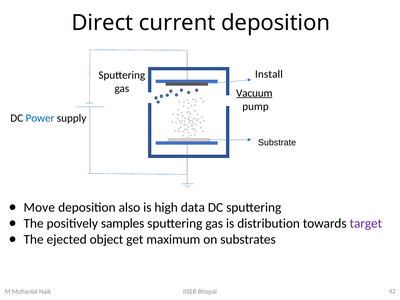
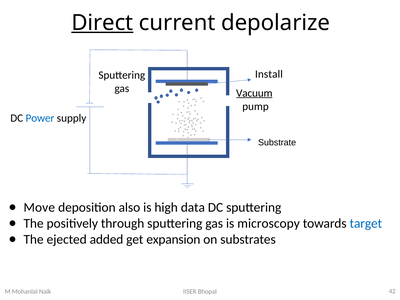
Direct underline: none -> present
current deposition: deposition -> depolarize
samples: samples -> through
distribution: distribution -> microscopy
target colour: purple -> blue
object: object -> added
maximum: maximum -> expansion
